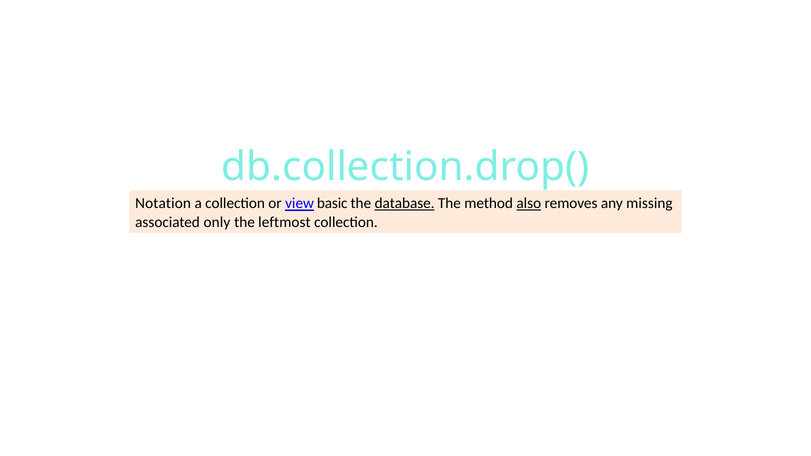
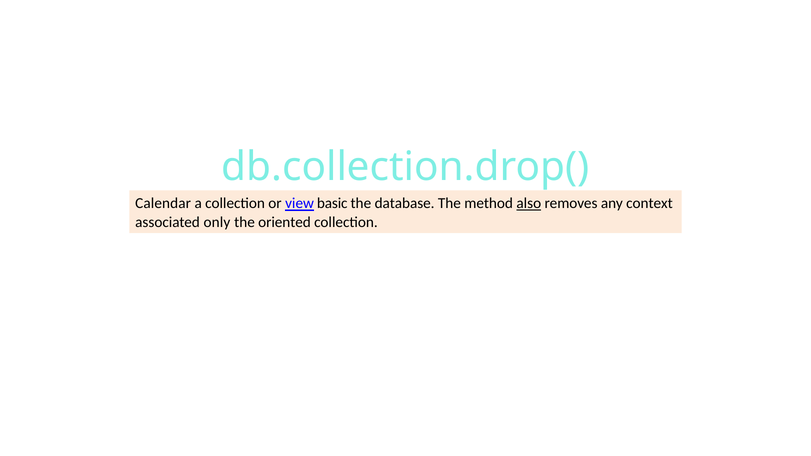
Notation: Notation -> Calendar
database underline: present -> none
missing: missing -> context
leftmost: leftmost -> oriented
